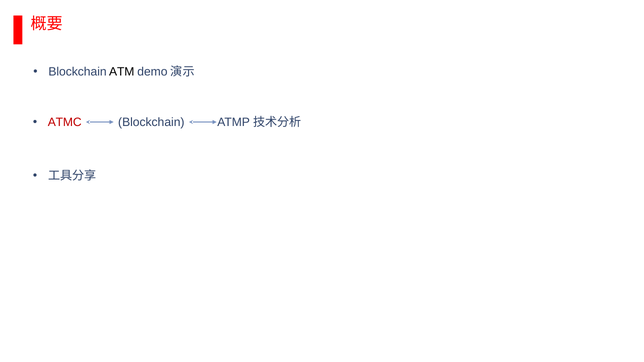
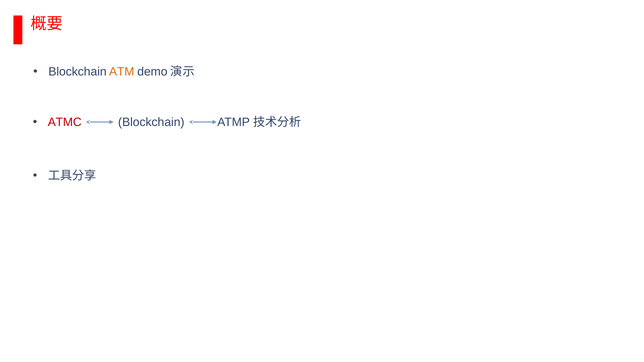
ATM colour: black -> orange
